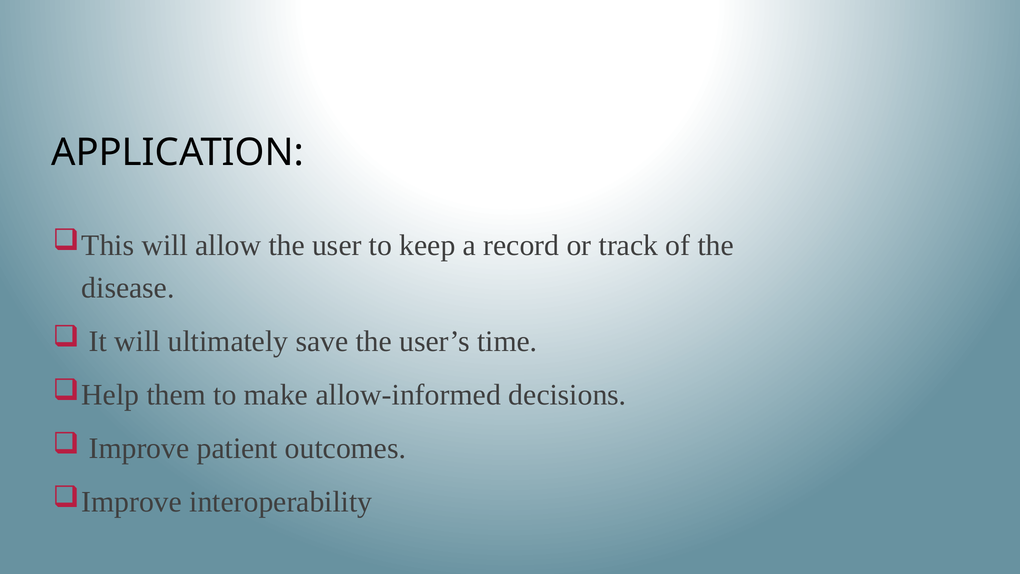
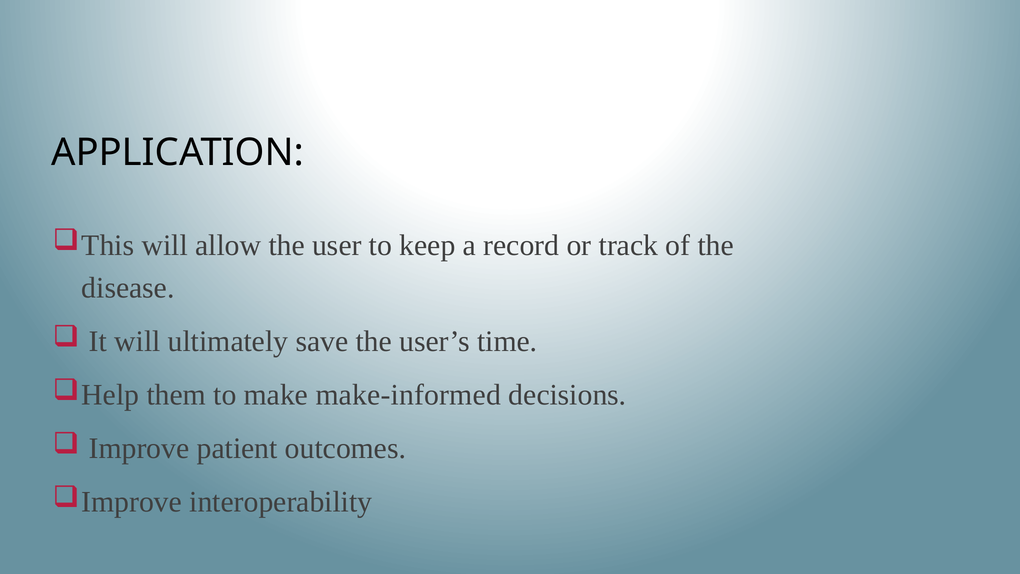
allow-informed: allow-informed -> make-informed
